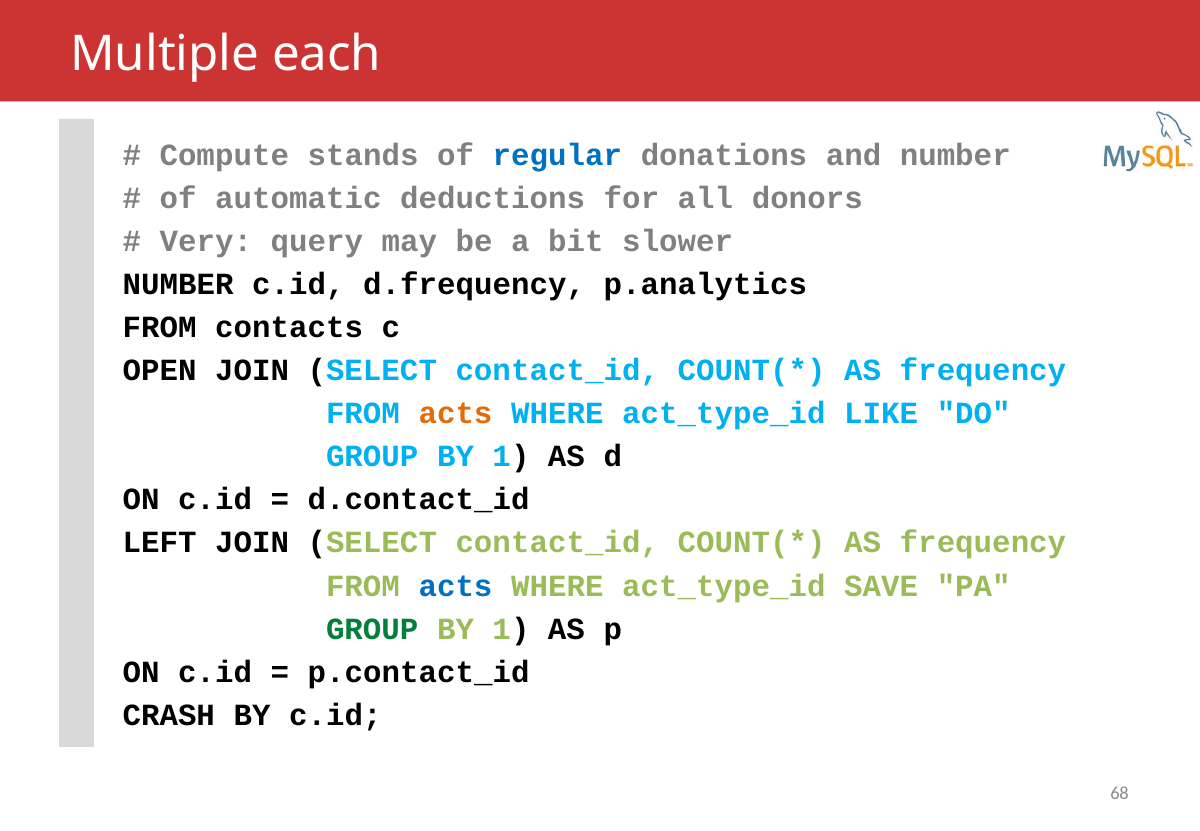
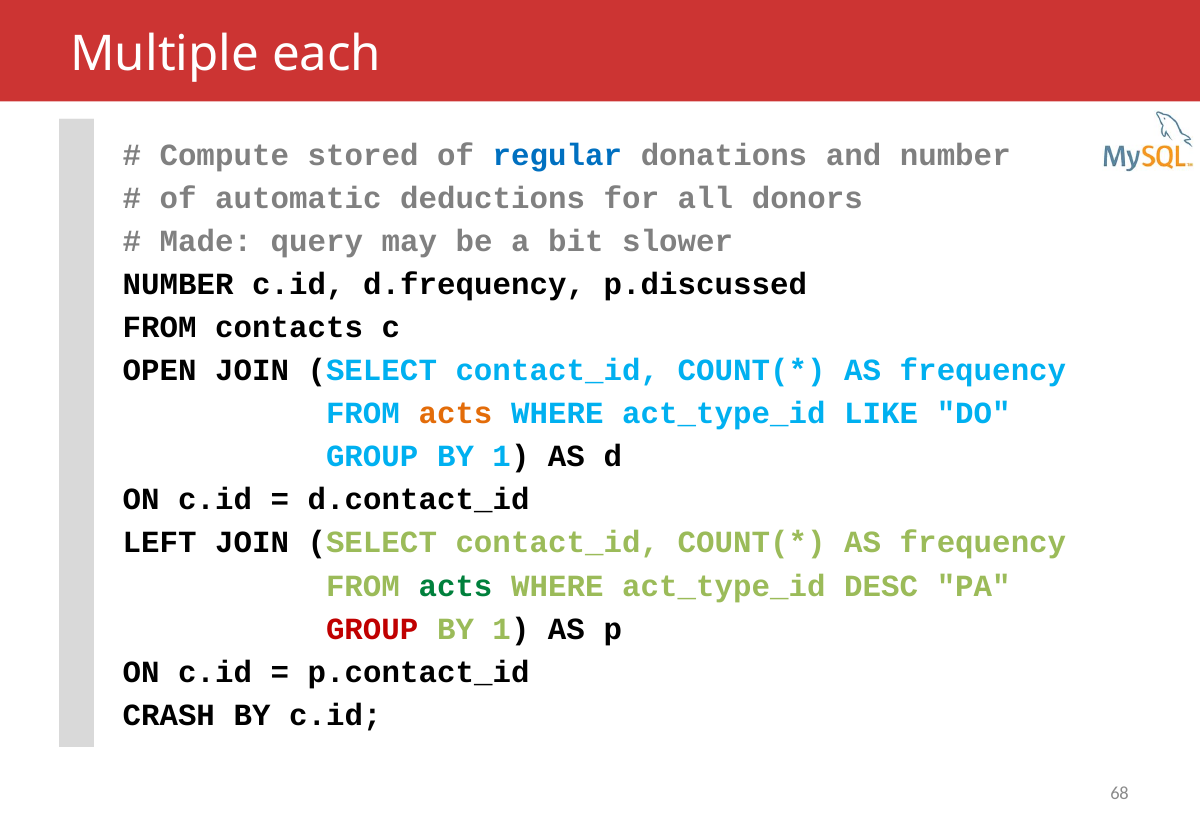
stands: stands -> stored
Very: Very -> Made
p.analytics: p.analytics -> p.discussed
acts at (456, 586) colour: blue -> green
SAVE: SAVE -> DESC
GROUP at (372, 629) colour: green -> red
